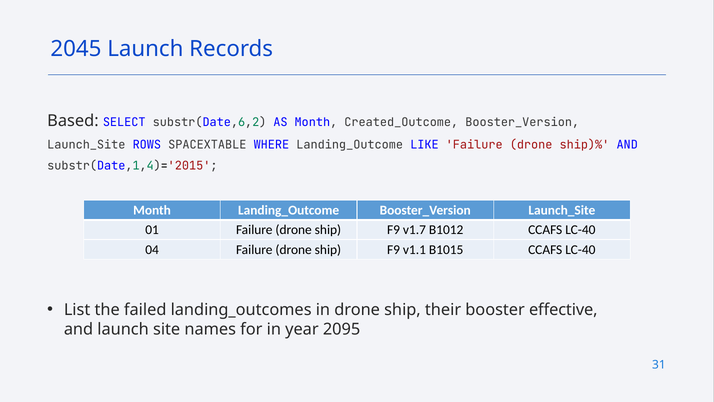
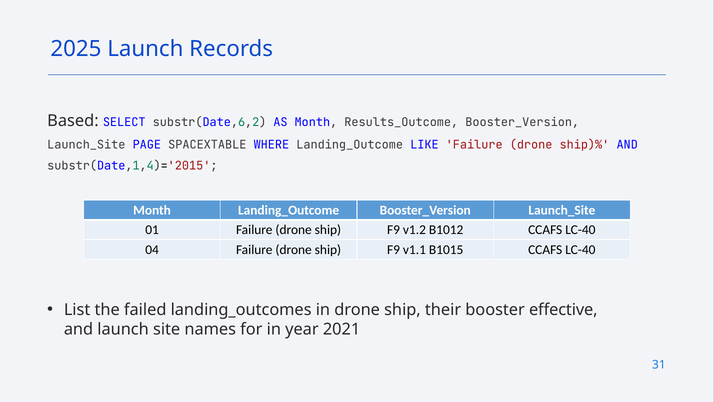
2045: 2045 -> 2025
Created_Outcome: Created_Outcome -> Results_Outcome
ROWS: ROWS -> PAGE
v1.7: v1.7 -> v1.2
2095: 2095 -> 2021
